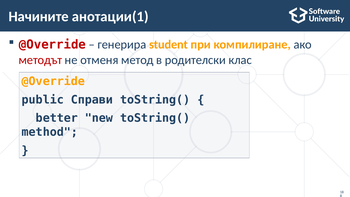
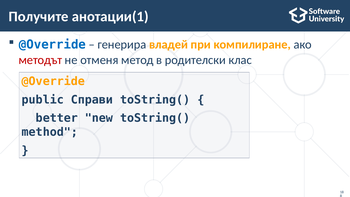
Начините: Начините -> Получите
@Override at (52, 44) colour: red -> blue
student: student -> владей
